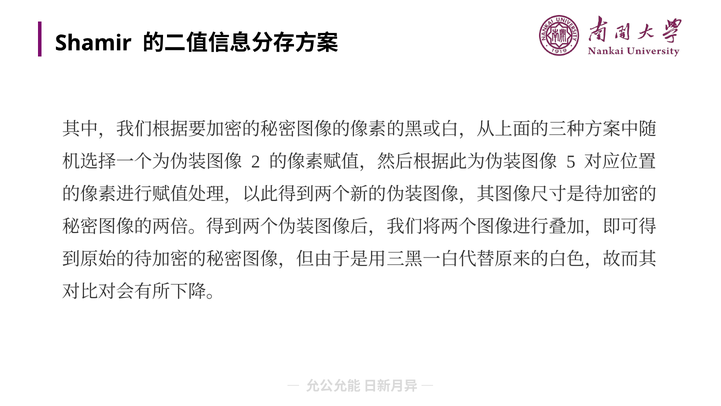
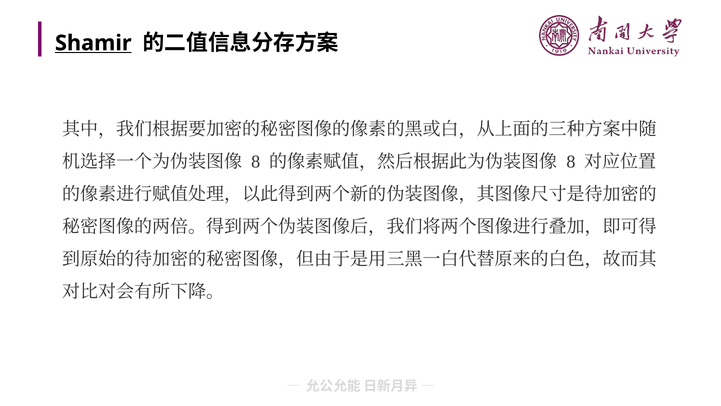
Shamir underline: none -> present
2 at (256, 162): 2 -> 8
5 at (571, 162): 5 -> 8
